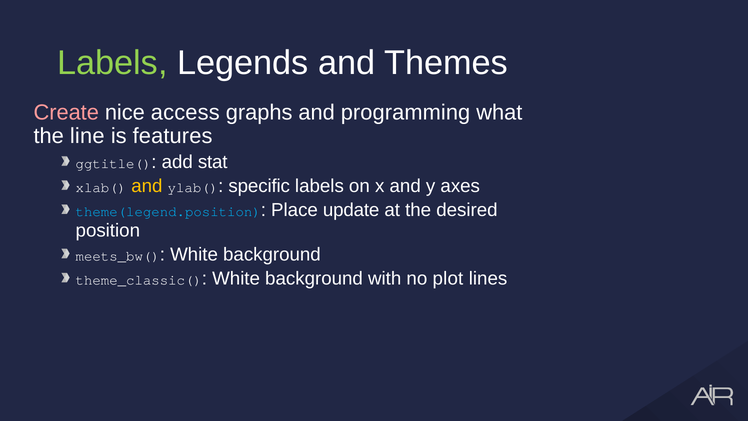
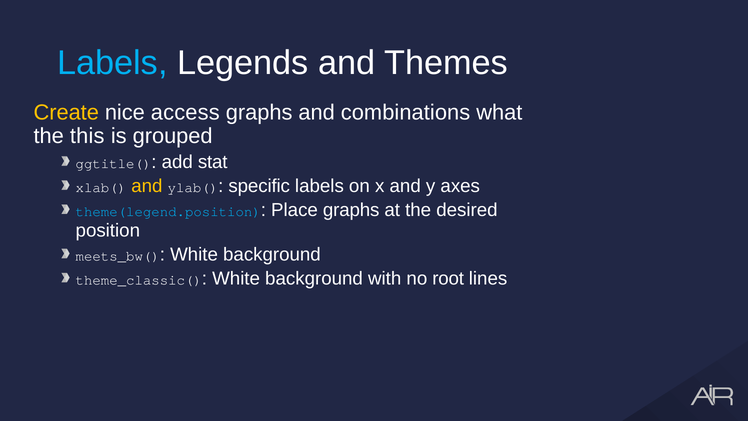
Labels at (112, 63) colour: light green -> light blue
Create colour: pink -> yellow
programming: programming -> combinations
line: line -> this
features: features -> grouped
Place update: update -> graphs
plot: plot -> root
